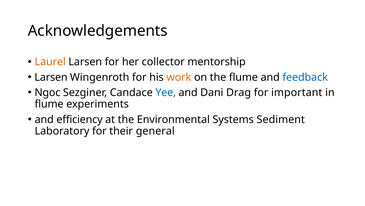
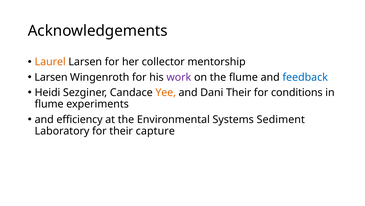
work colour: orange -> purple
Ngoc: Ngoc -> Heidi
Yee colour: blue -> orange
Dani Drag: Drag -> Their
important: important -> conditions
general: general -> capture
